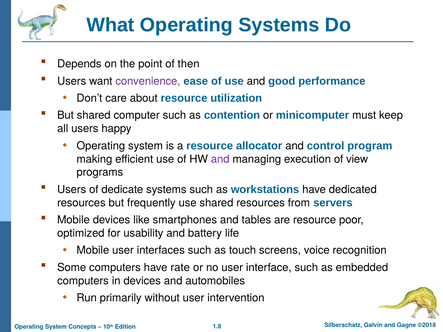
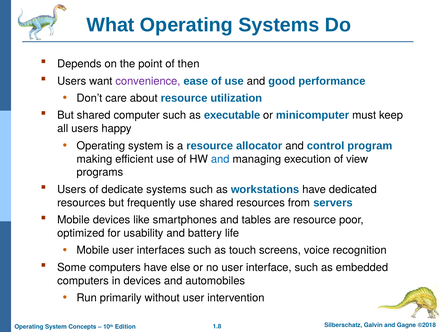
contention: contention -> executable
and at (220, 159) colour: purple -> blue
rate: rate -> else
